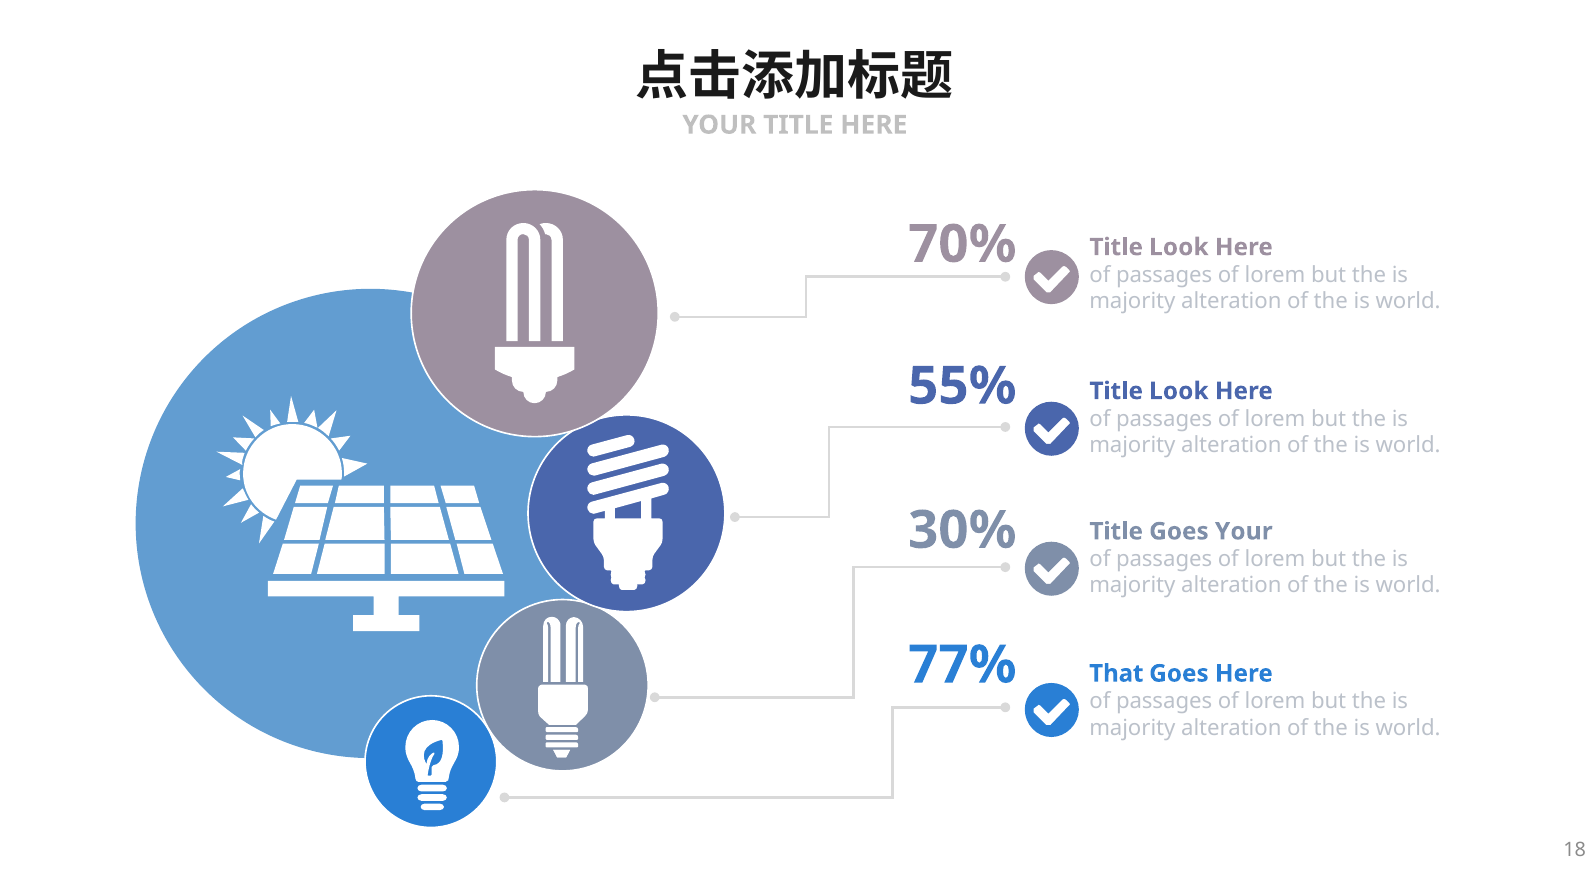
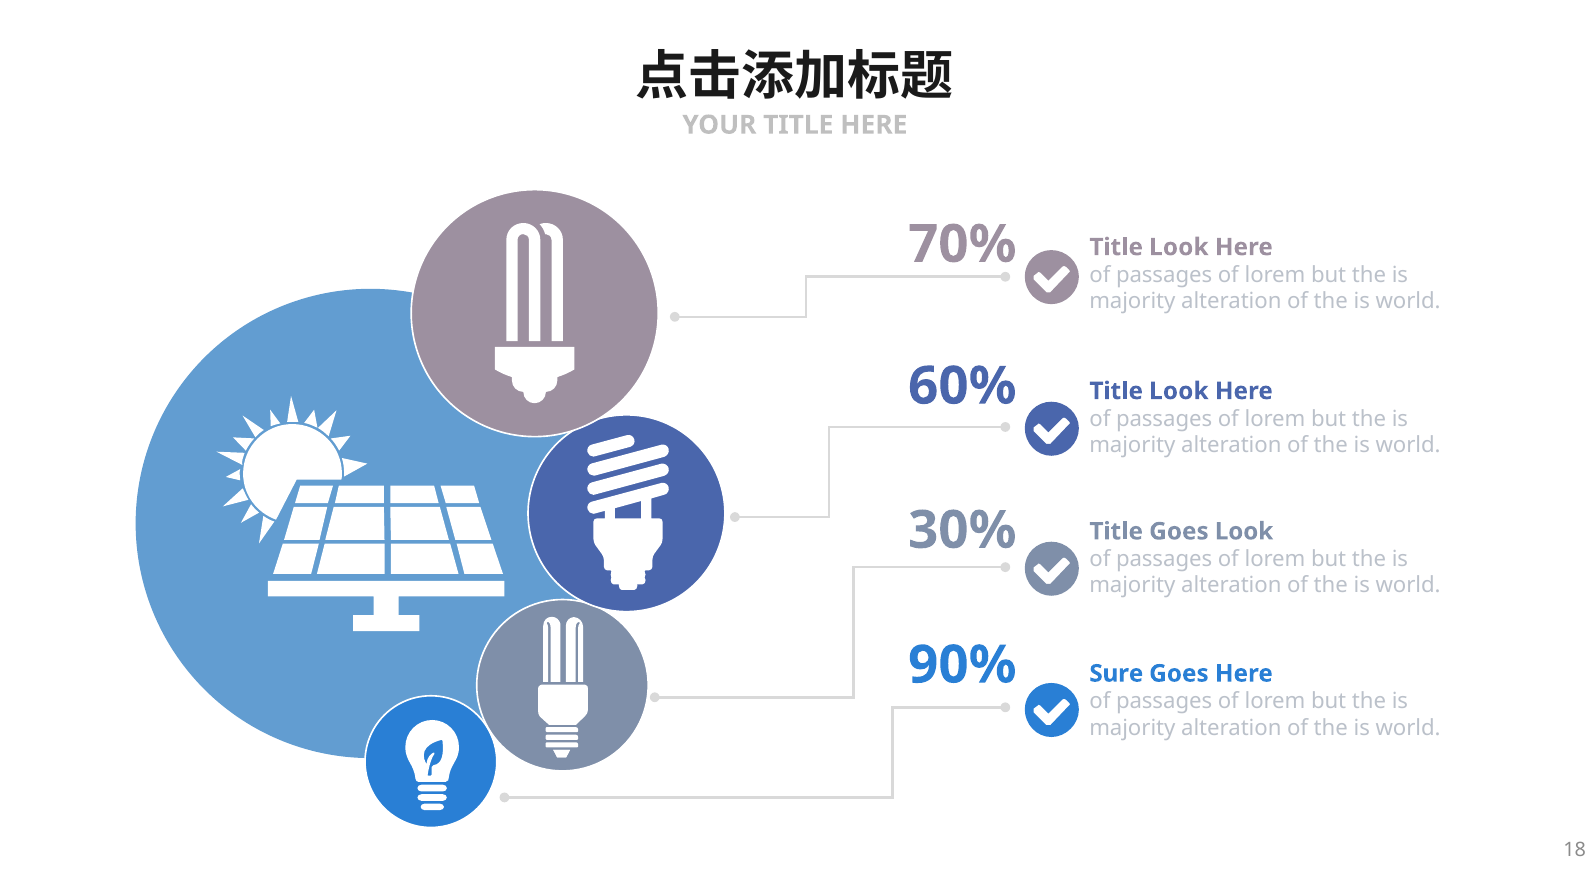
55%: 55% -> 60%
Goes Your: Your -> Look
77%: 77% -> 90%
That: That -> Sure
